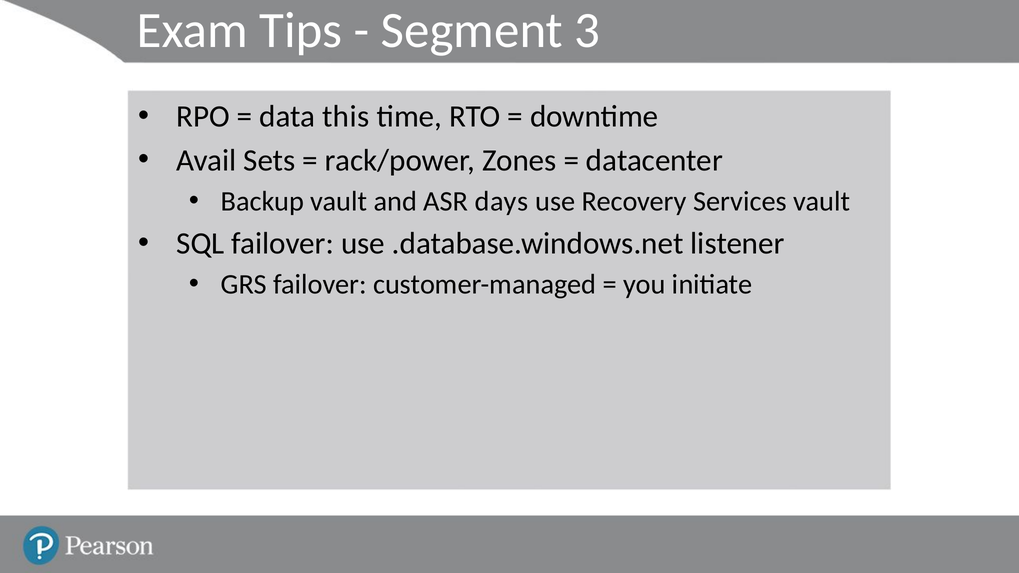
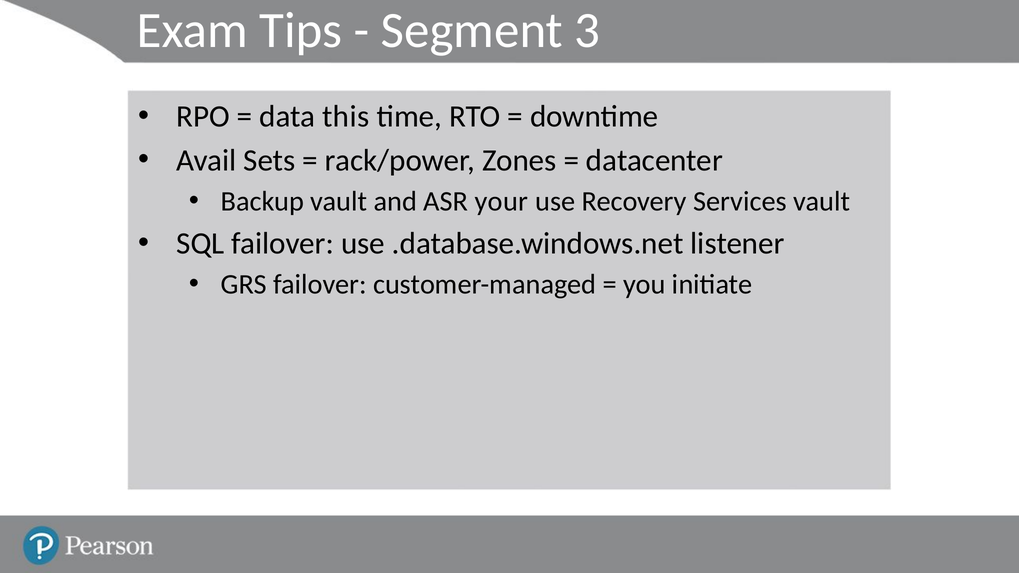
days: days -> your
